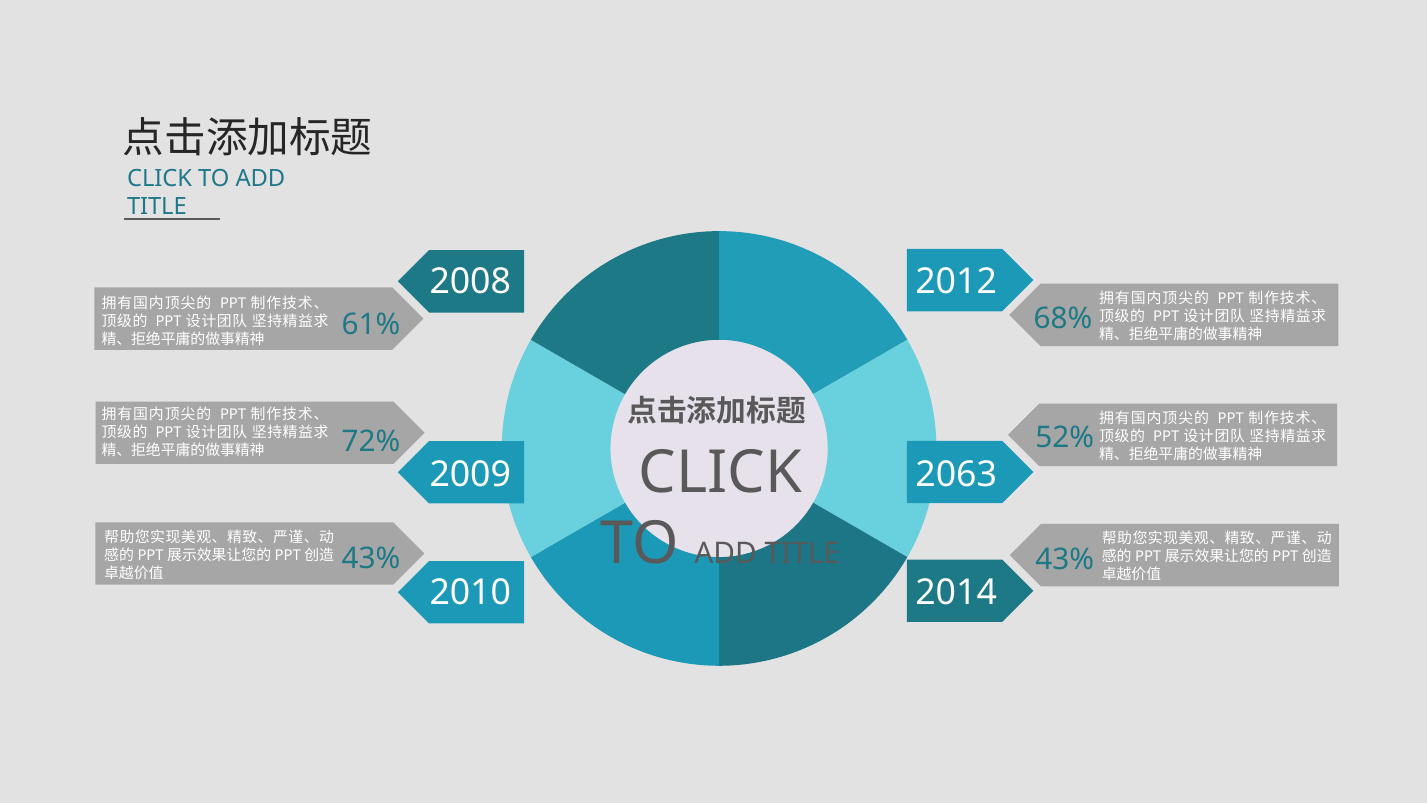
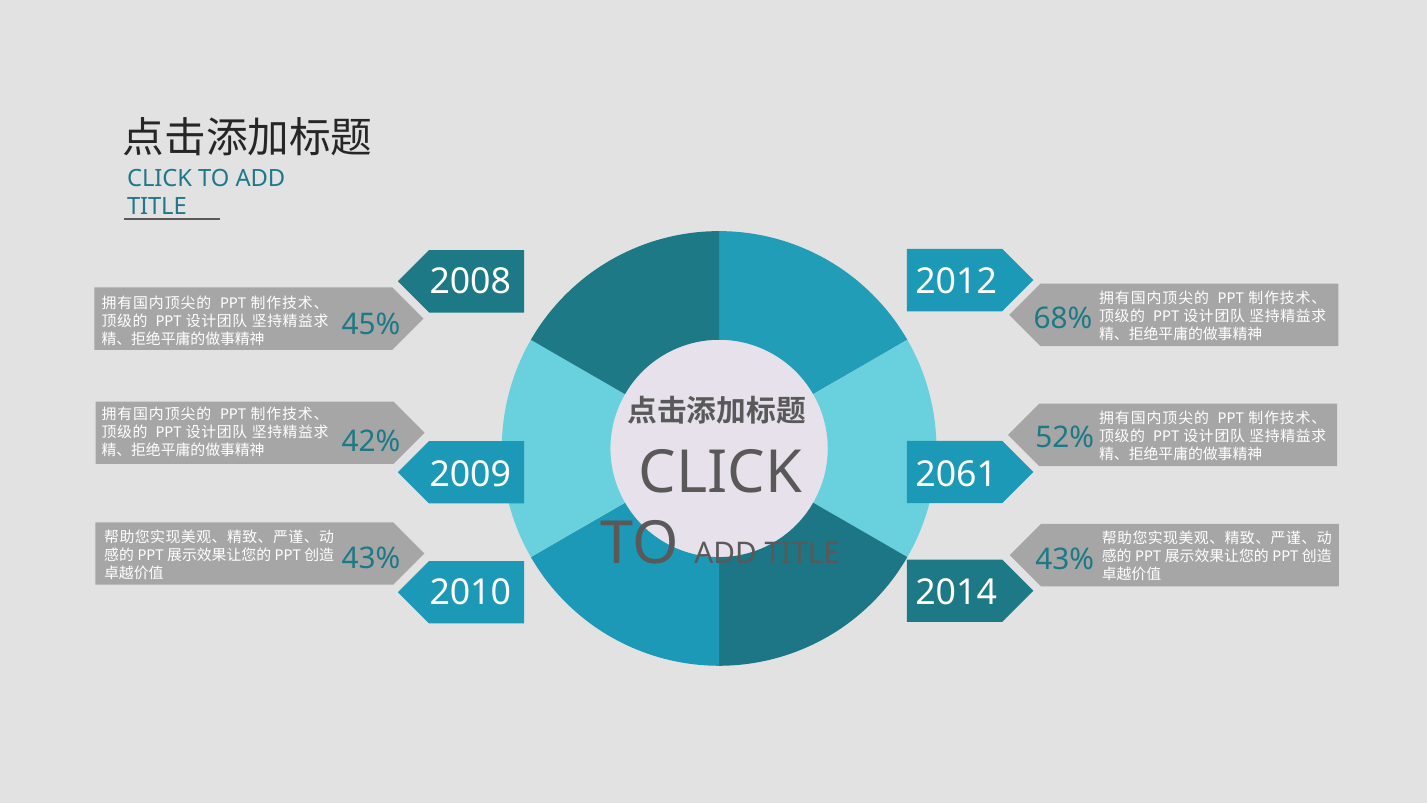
61%: 61% -> 45%
72%: 72% -> 42%
2063: 2063 -> 2061
